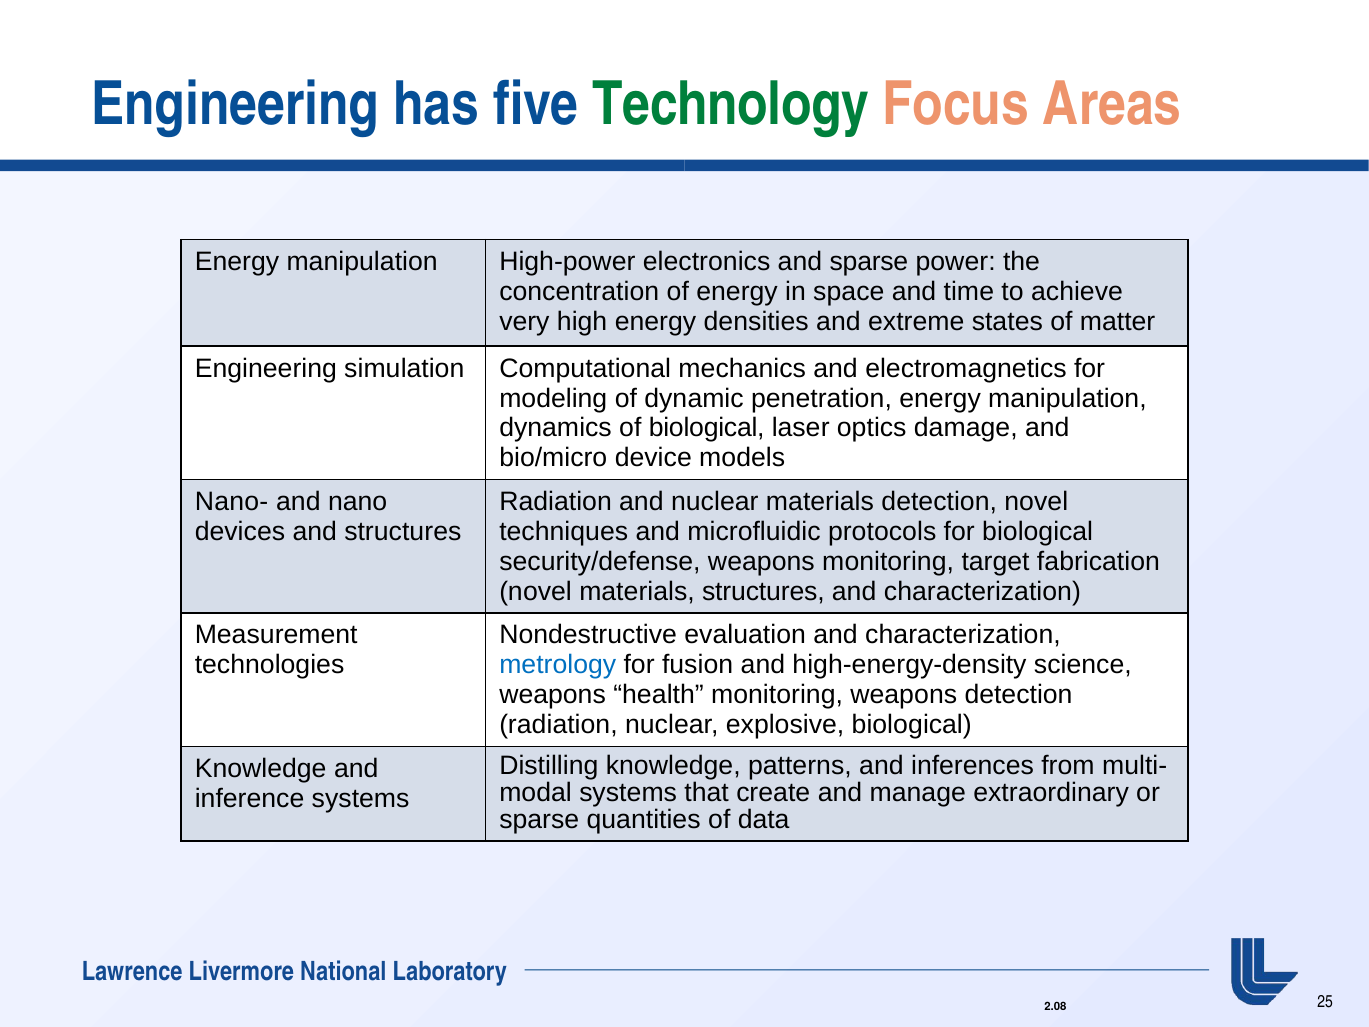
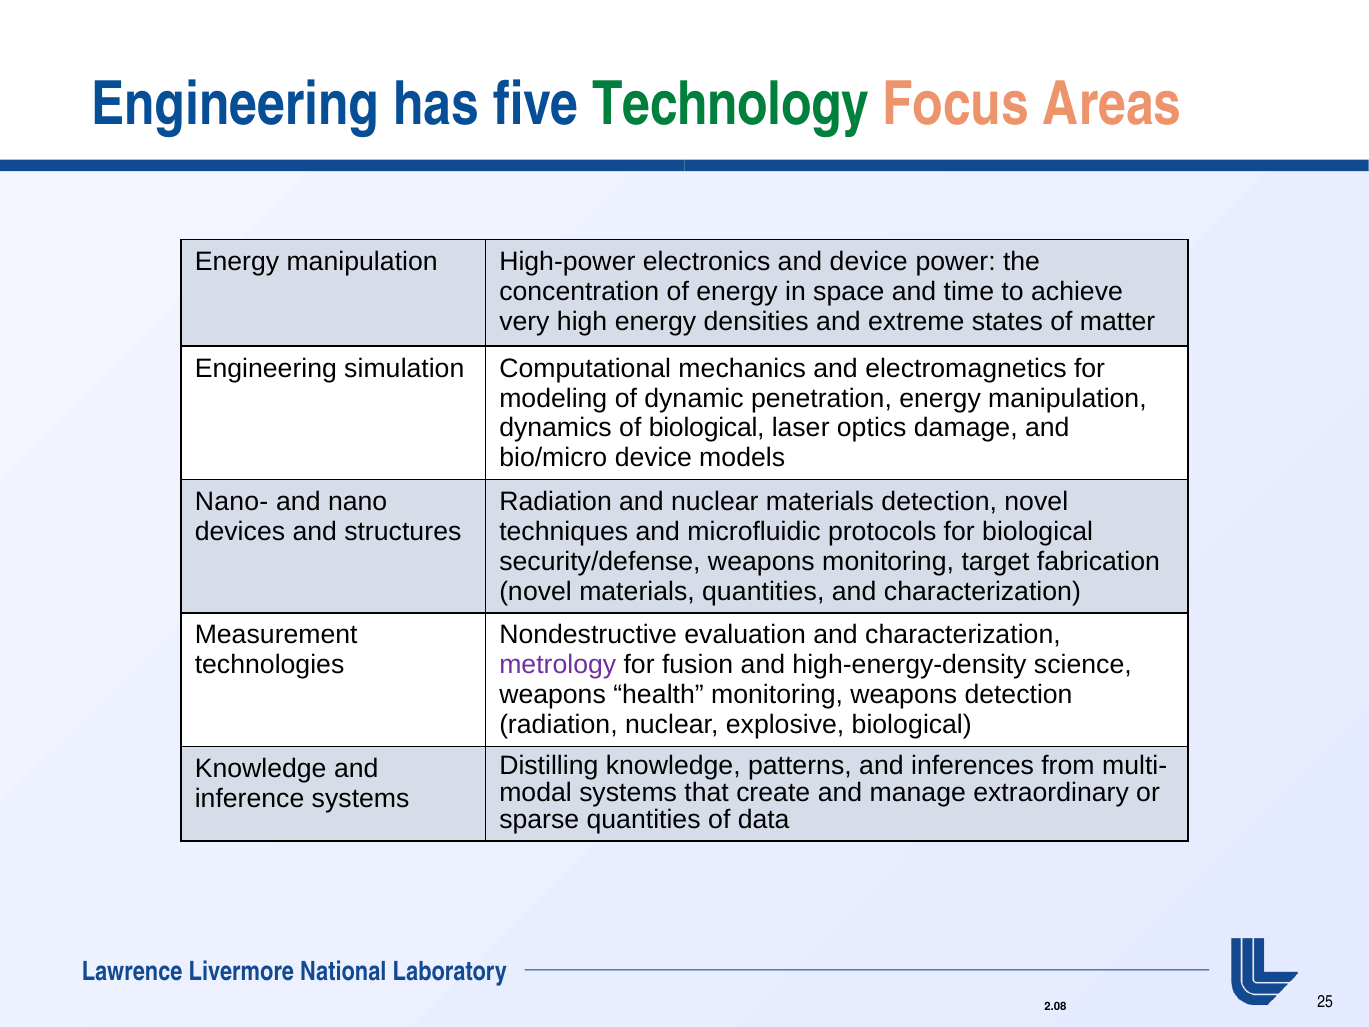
and sparse: sparse -> device
materials structures: structures -> quantities
metrology colour: blue -> purple
